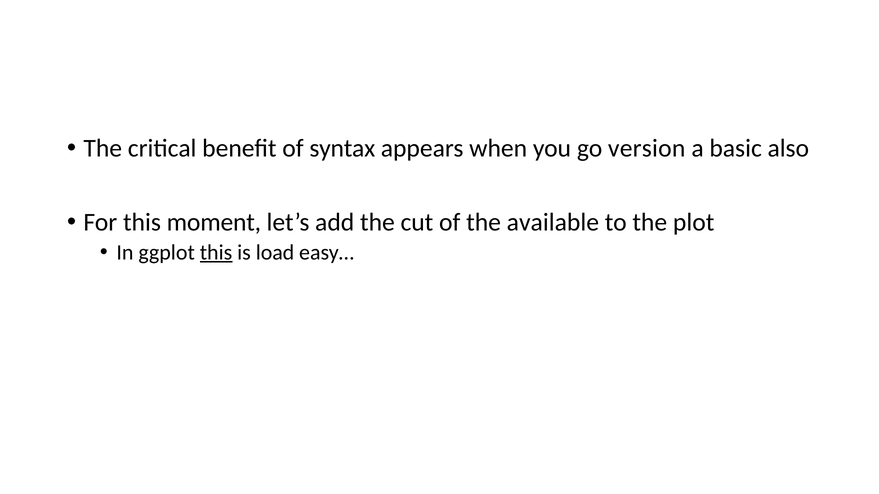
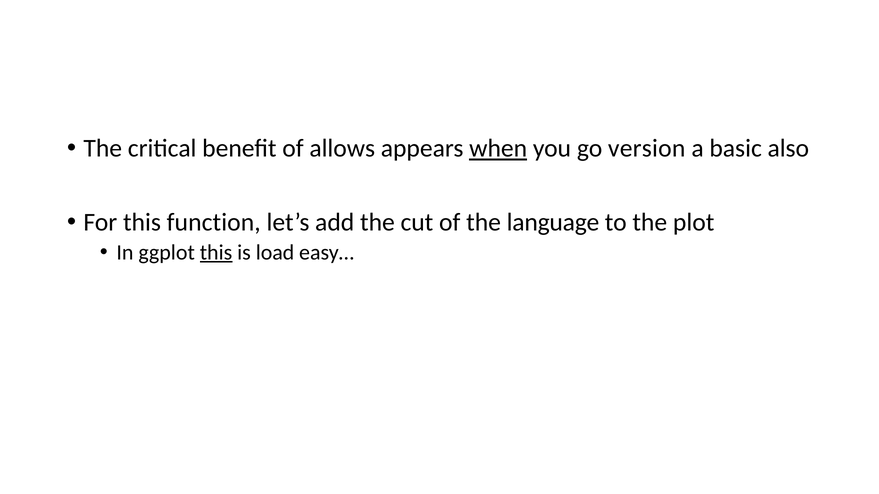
syntax: syntax -> allows
when underline: none -> present
moment: moment -> function
available: available -> language
